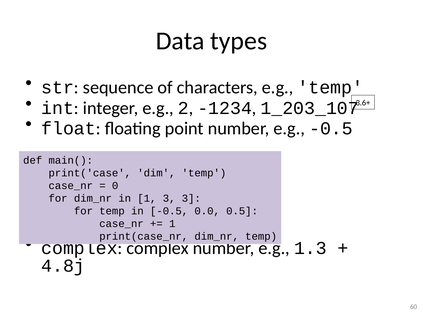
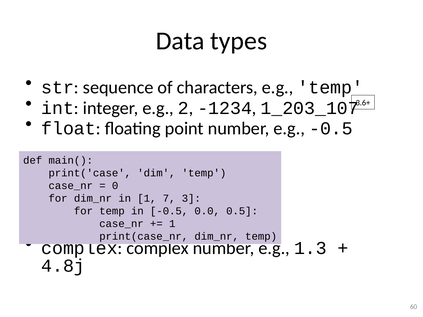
1 3: 3 -> 7
